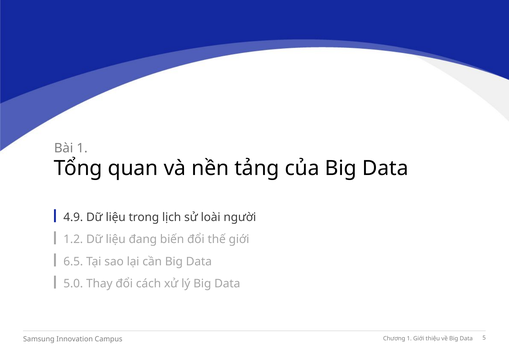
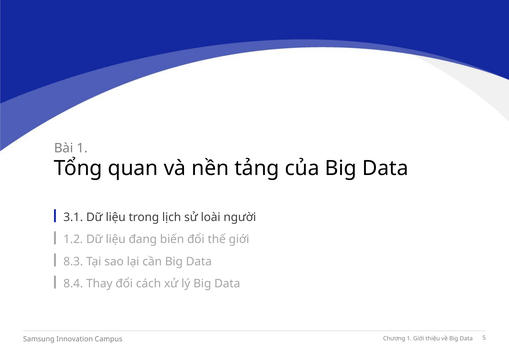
4.9: 4.9 -> 3.1
6.5: 6.5 -> 8.3
5.0: 5.0 -> 8.4
